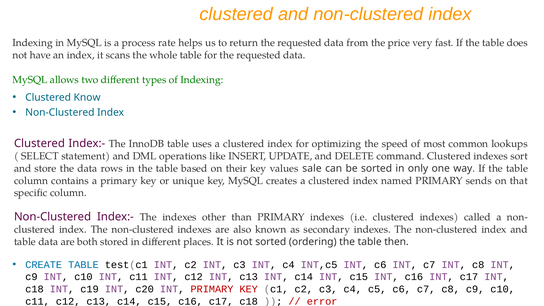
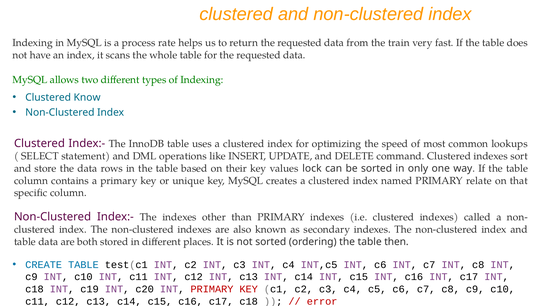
price: price -> train
sale: sale -> lock
sends: sends -> relate
